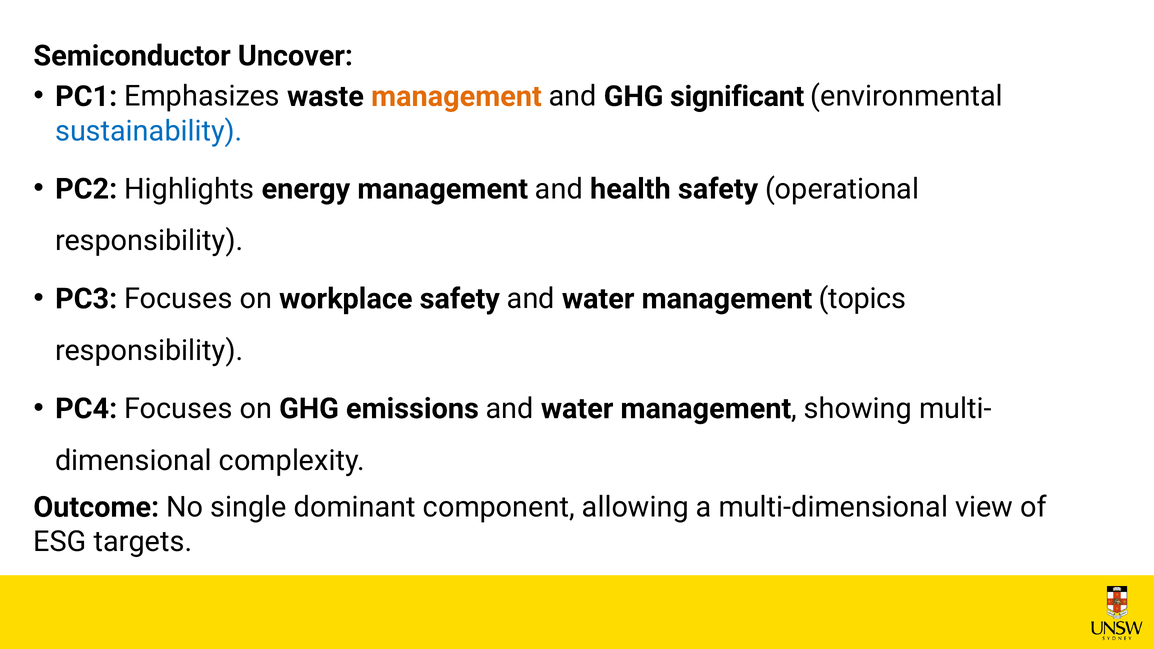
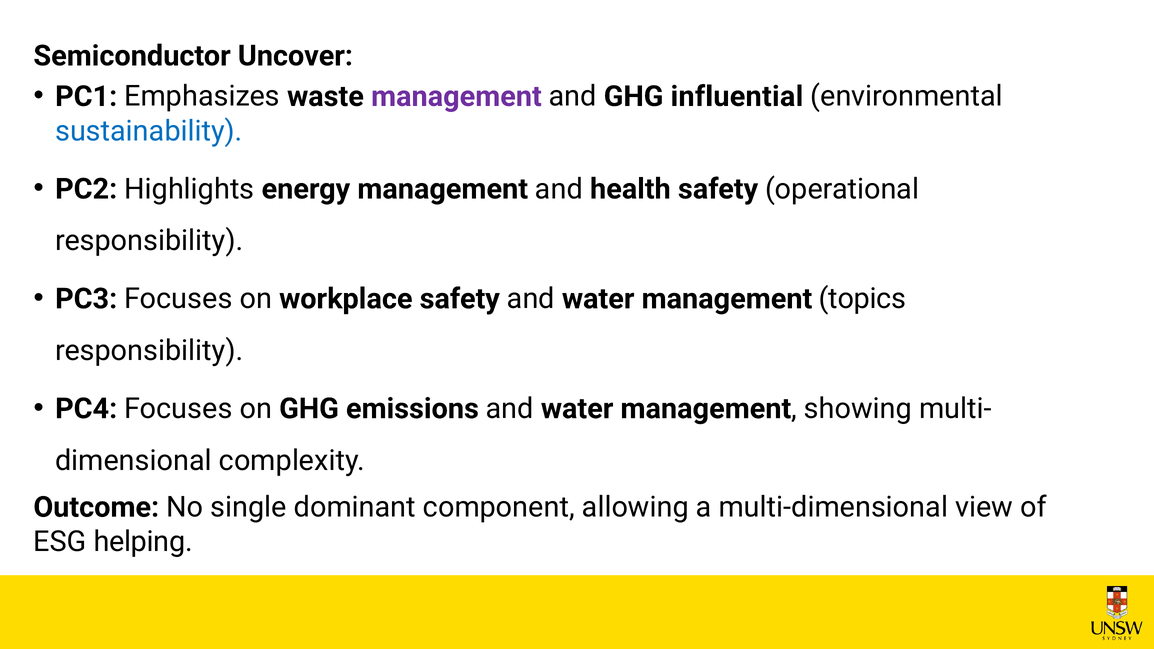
management at (456, 96) colour: orange -> purple
significant: significant -> influential
targets: targets -> helping
